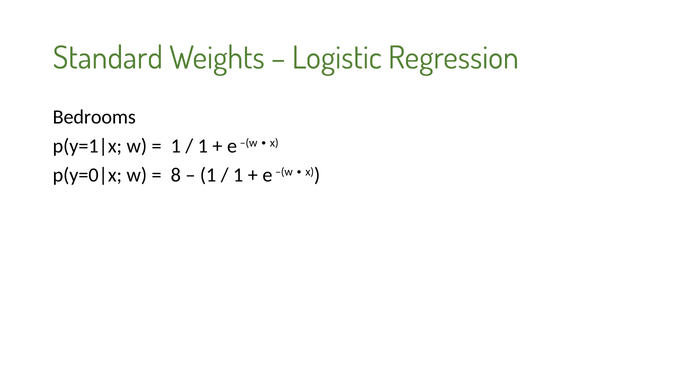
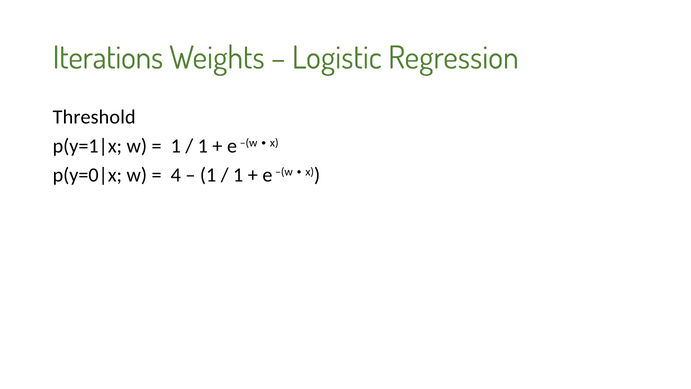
Standard: Standard -> Iterations
Bedrooms: Bedrooms -> Threshold
8: 8 -> 4
